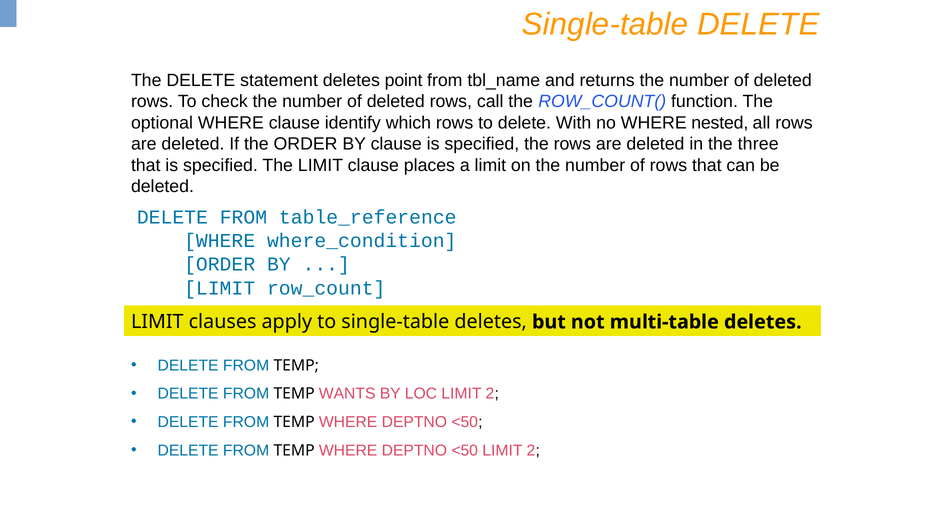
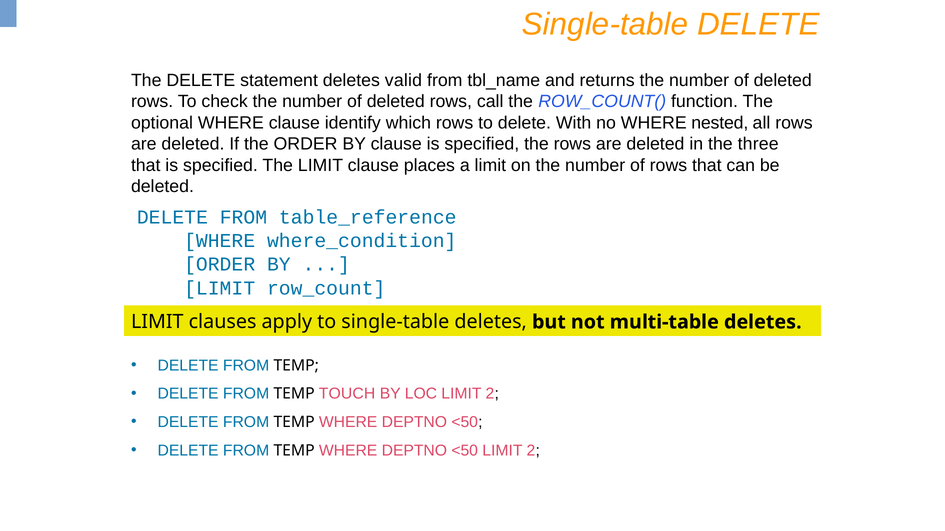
point: point -> valid
WANTS: WANTS -> TOUCH
